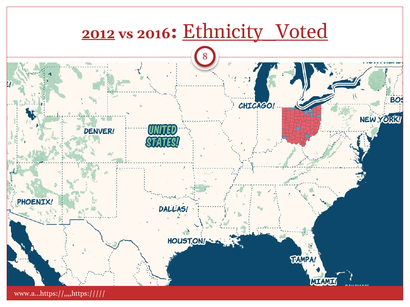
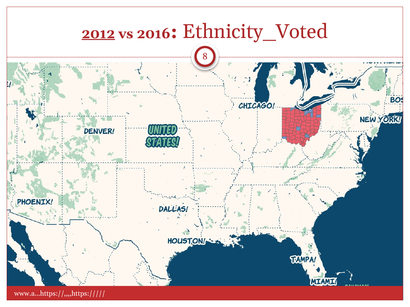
Ethnicity_Voted underline: present -> none
